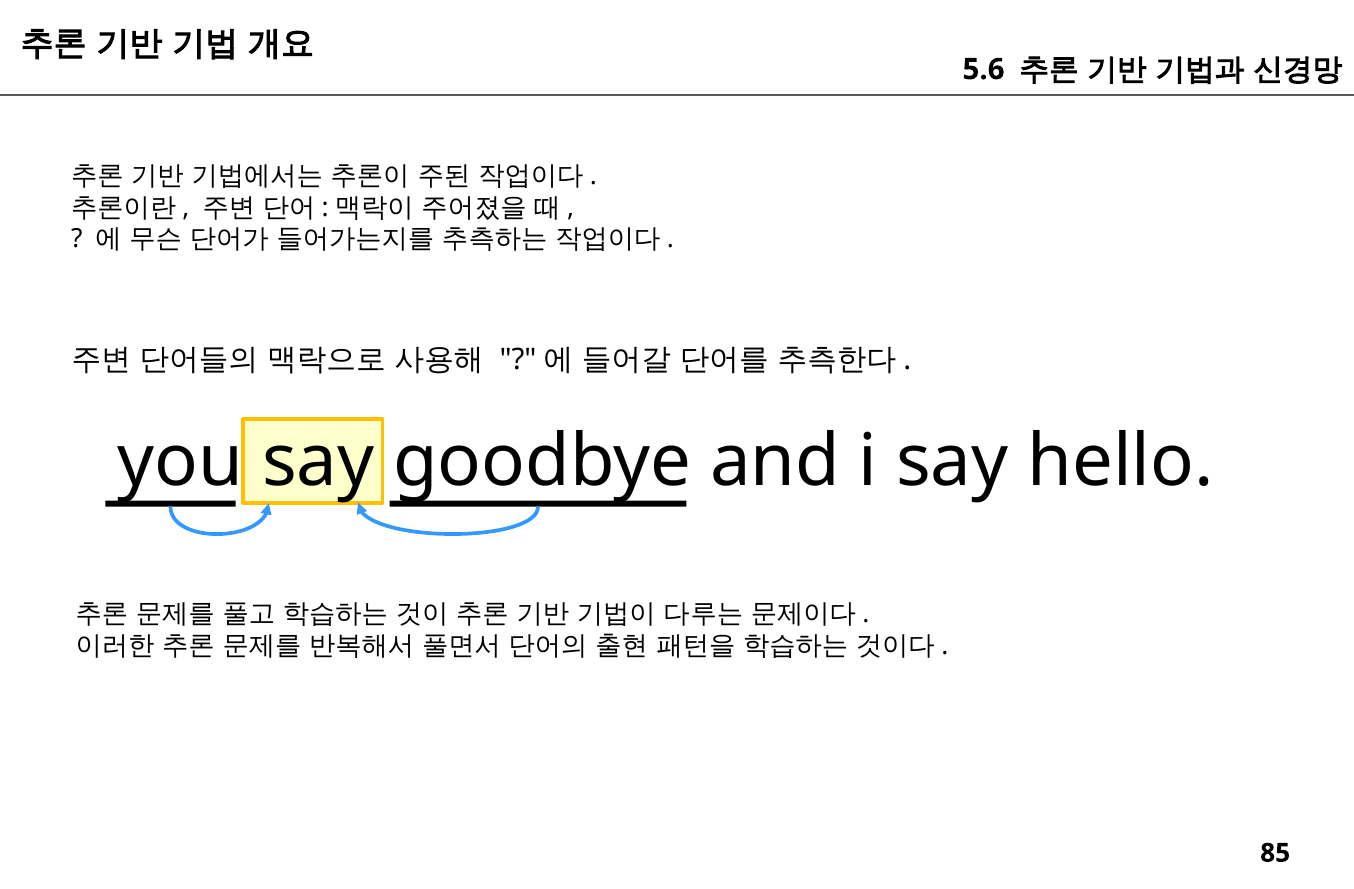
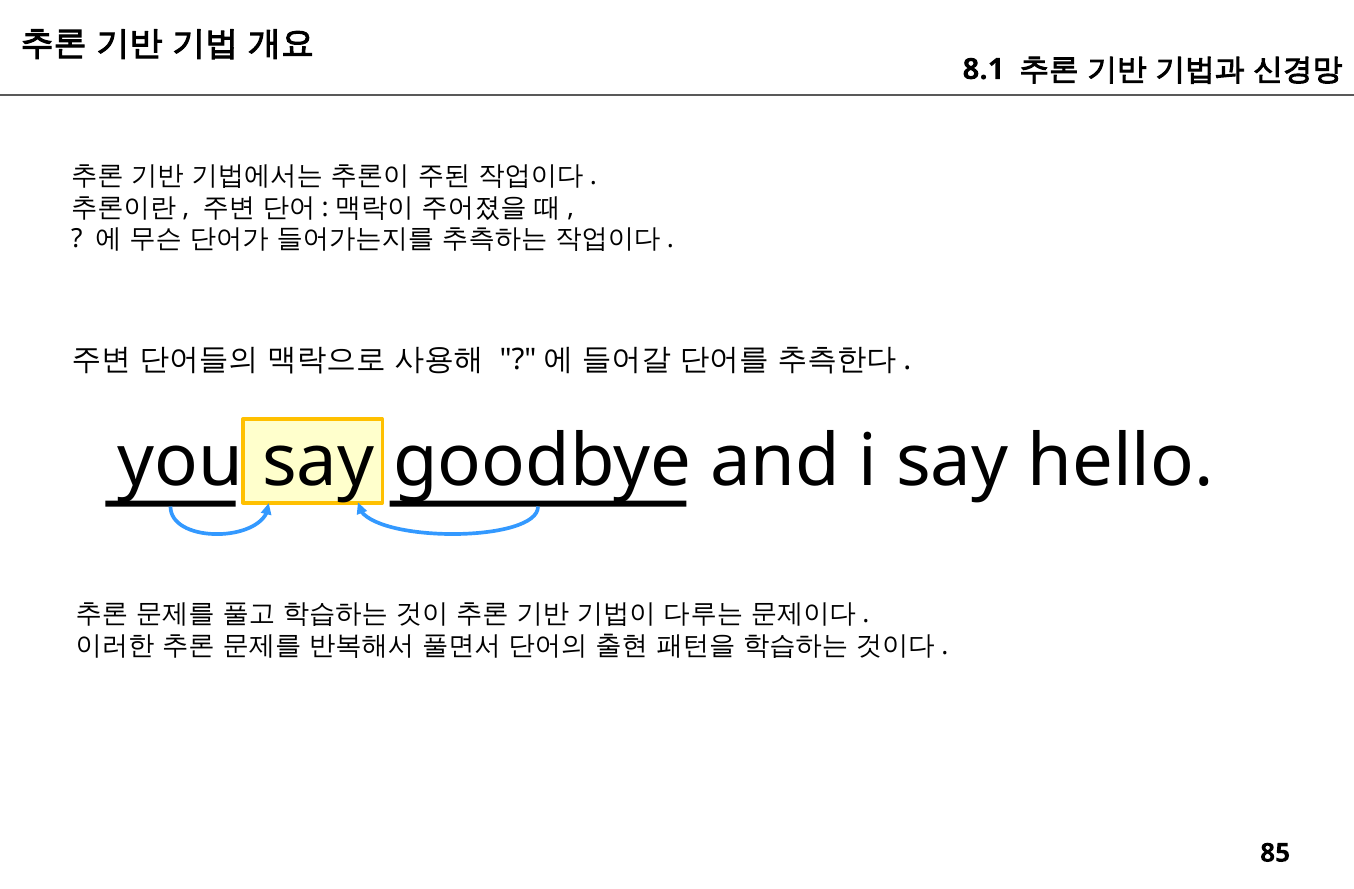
5.6: 5.6 -> 8.1
